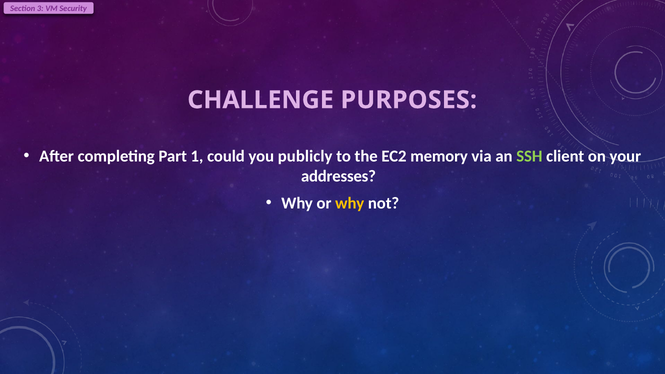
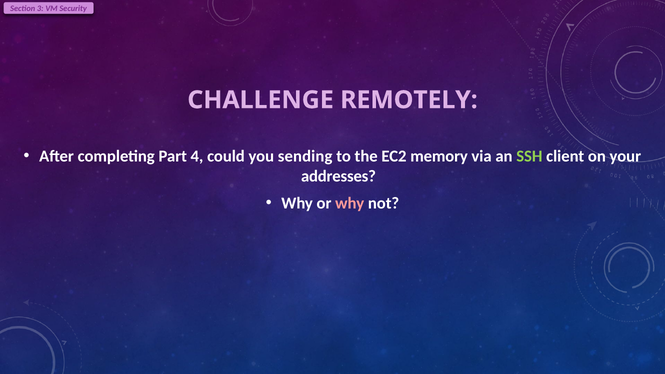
PURPOSES: PURPOSES -> REMOTELY
1: 1 -> 4
publicly: publicly -> sending
why at (350, 203) colour: yellow -> pink
